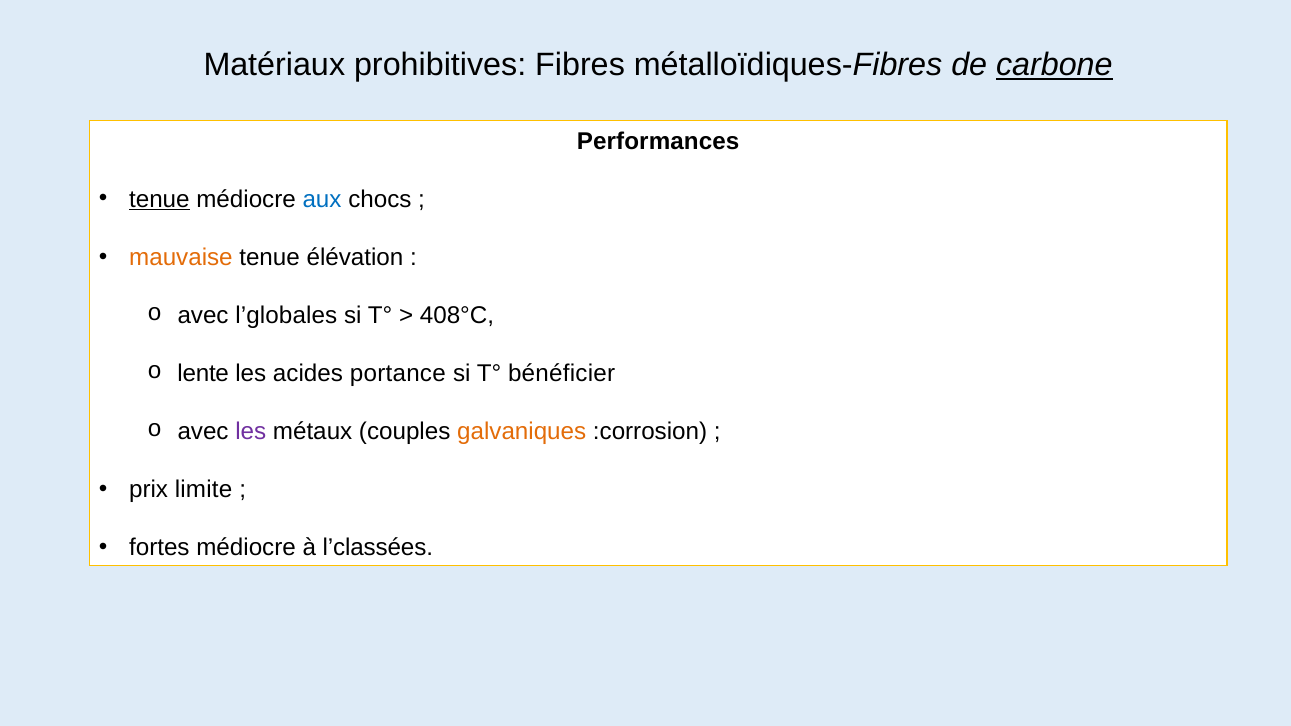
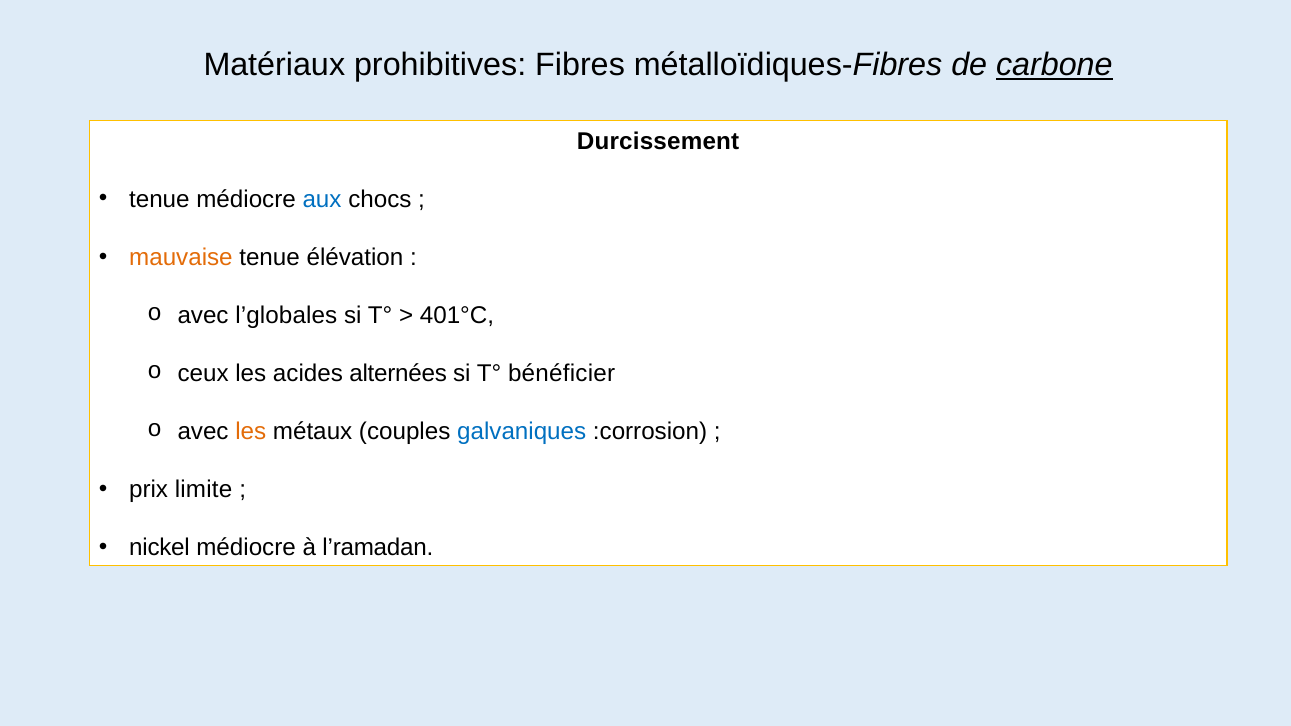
Performances: Performances -> Durcissement
tenue at (159, 199) underline: present -> none
408°C: 408°C -> 401°C
lente: lente -> ceux
portance: portance -> alternées
les at (251, 432) colour: purple -> orange
galvaniques colour: orange -> blue
fortes: fortes -> nickel
l’classées: l’classées -> l’ramadan
